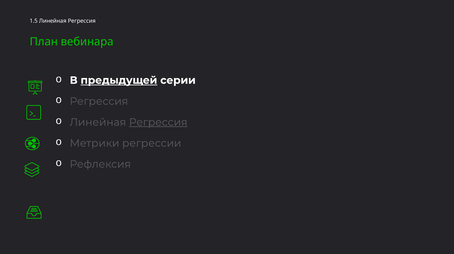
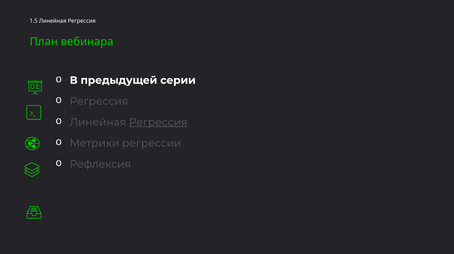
предыдущей underline: present -> none
